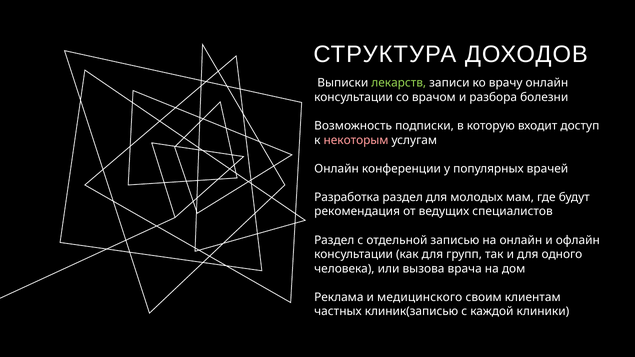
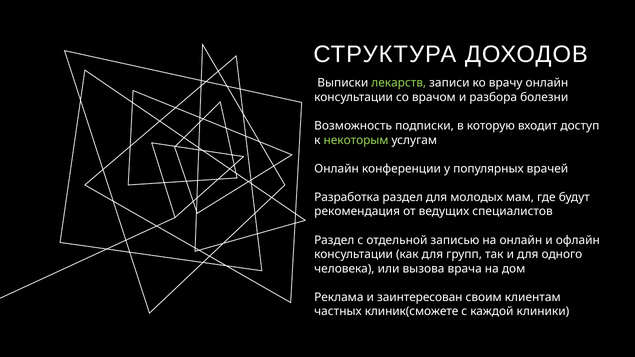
некоторым colour: pink -> light green
медицинского: медицинского -> заинтересован
клиник(записью: клиник(записью -> клиник(сможете
